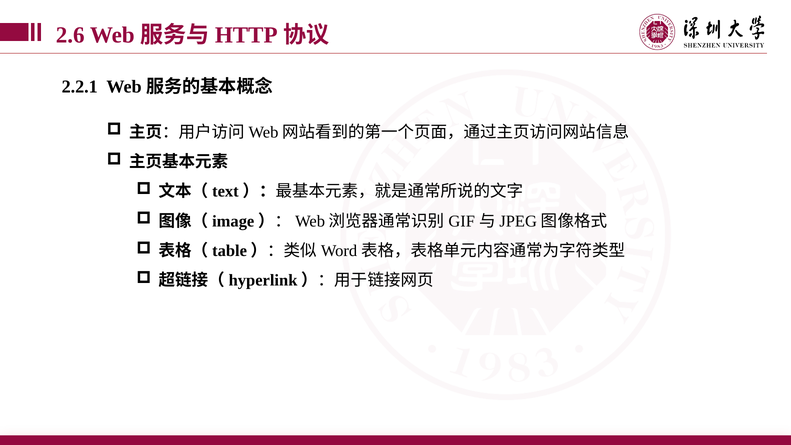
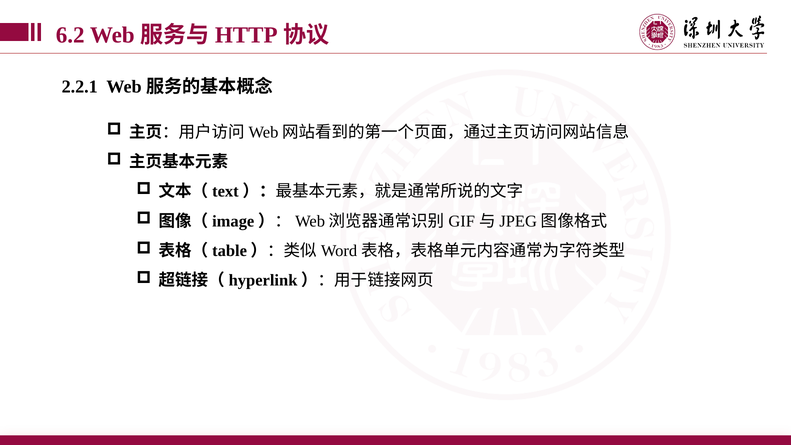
2.6: 2.6 -> 6.2
